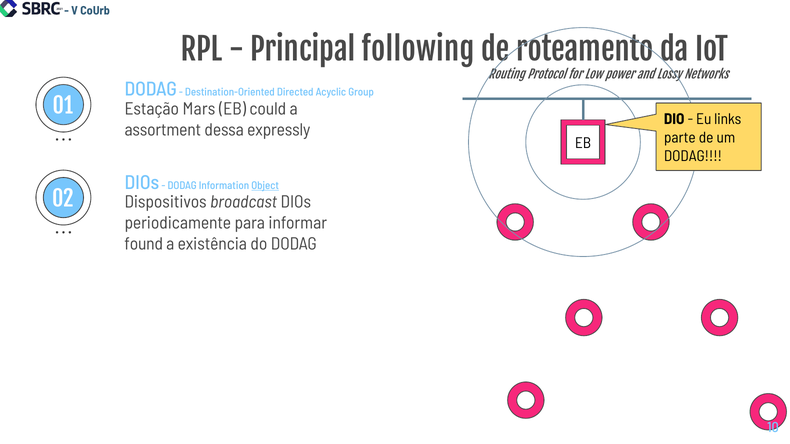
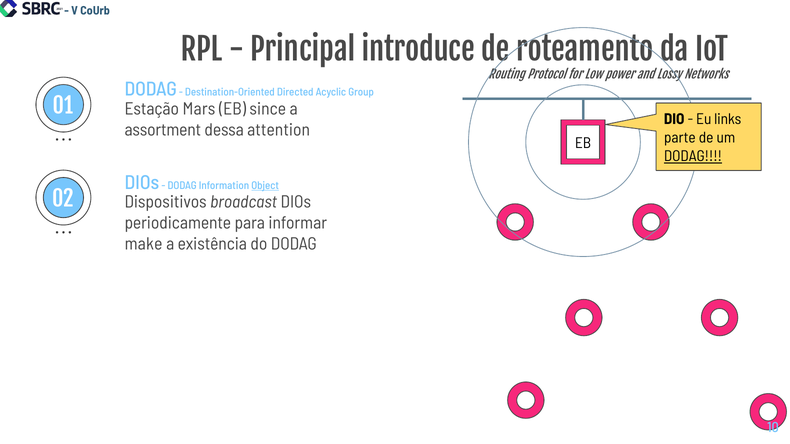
following: following -> introduce
could: could -> since
expressly: expressly -> attention
DODAG at (693, 156) underline: none -> present
found: found -> make
